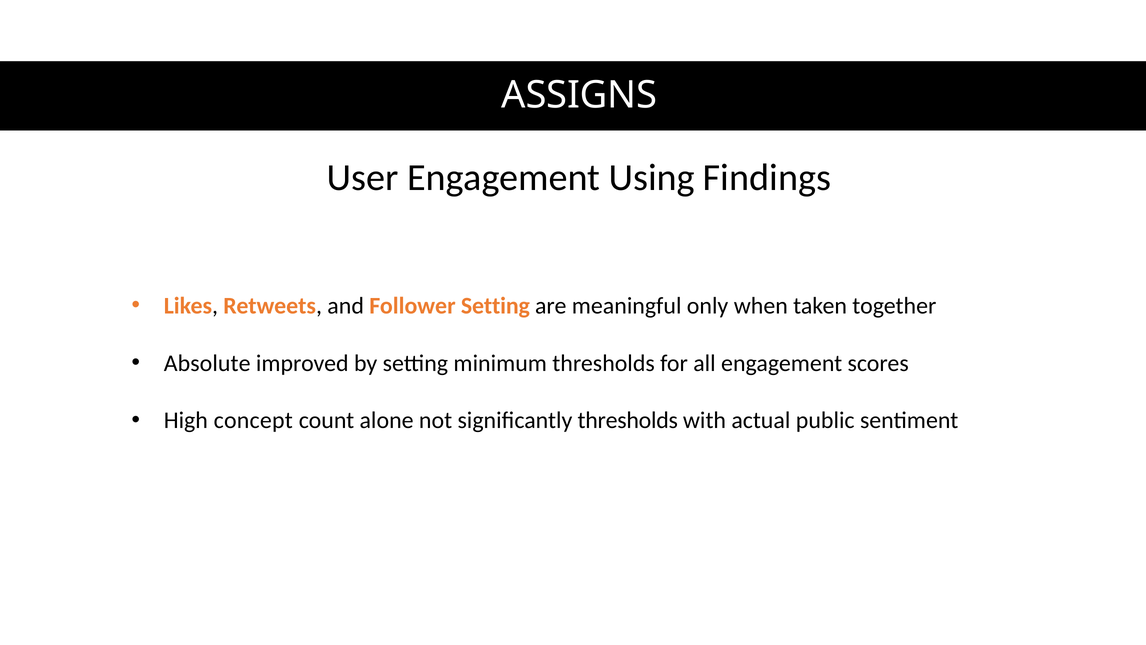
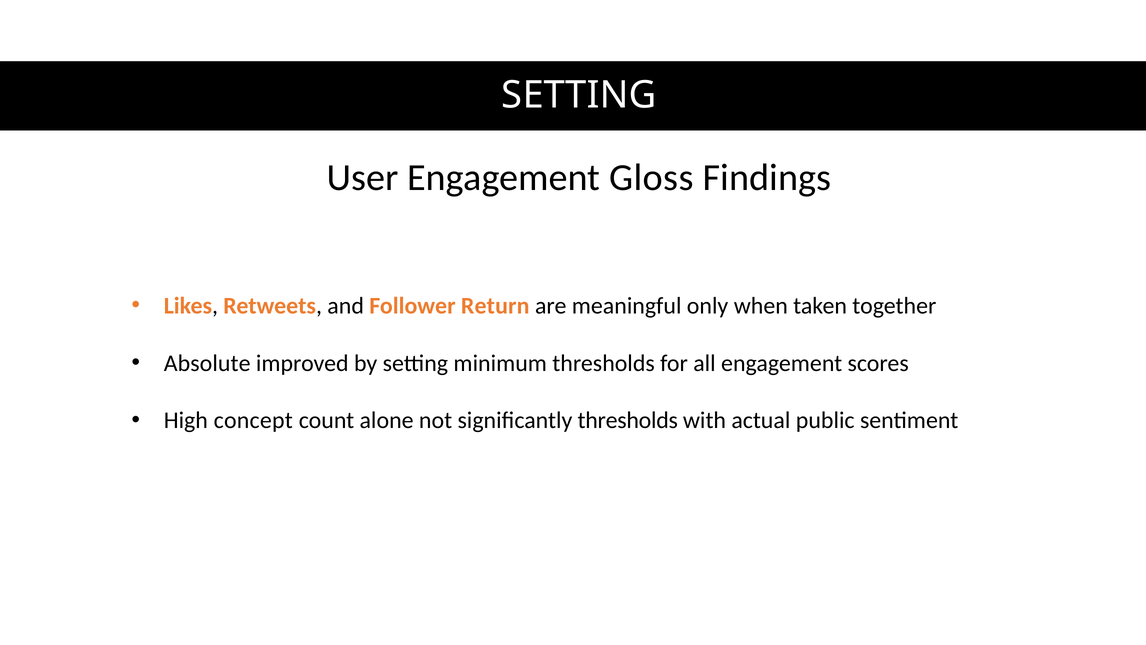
ASSIGNS at (579, 95): ASSIGNS -> SETTING
Using: Using -> Gloss
Follower Setting: Setting -> Return
